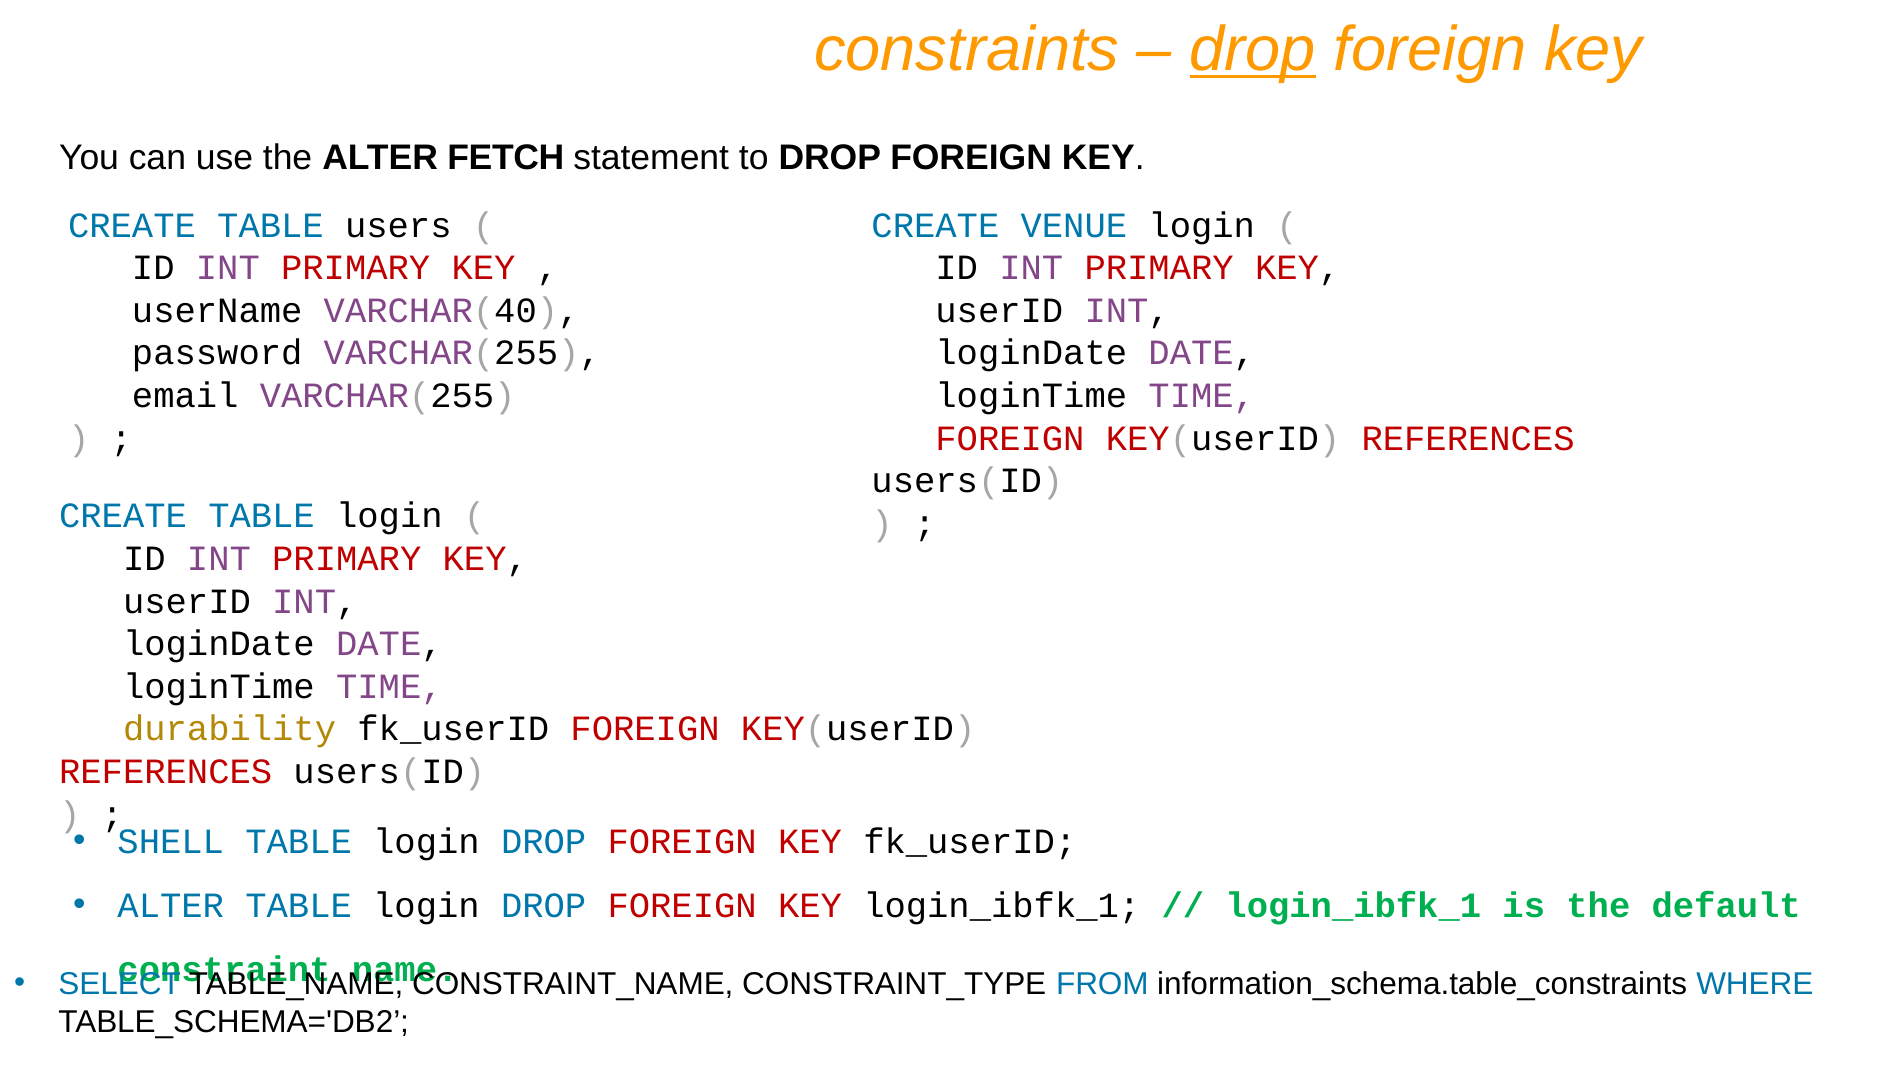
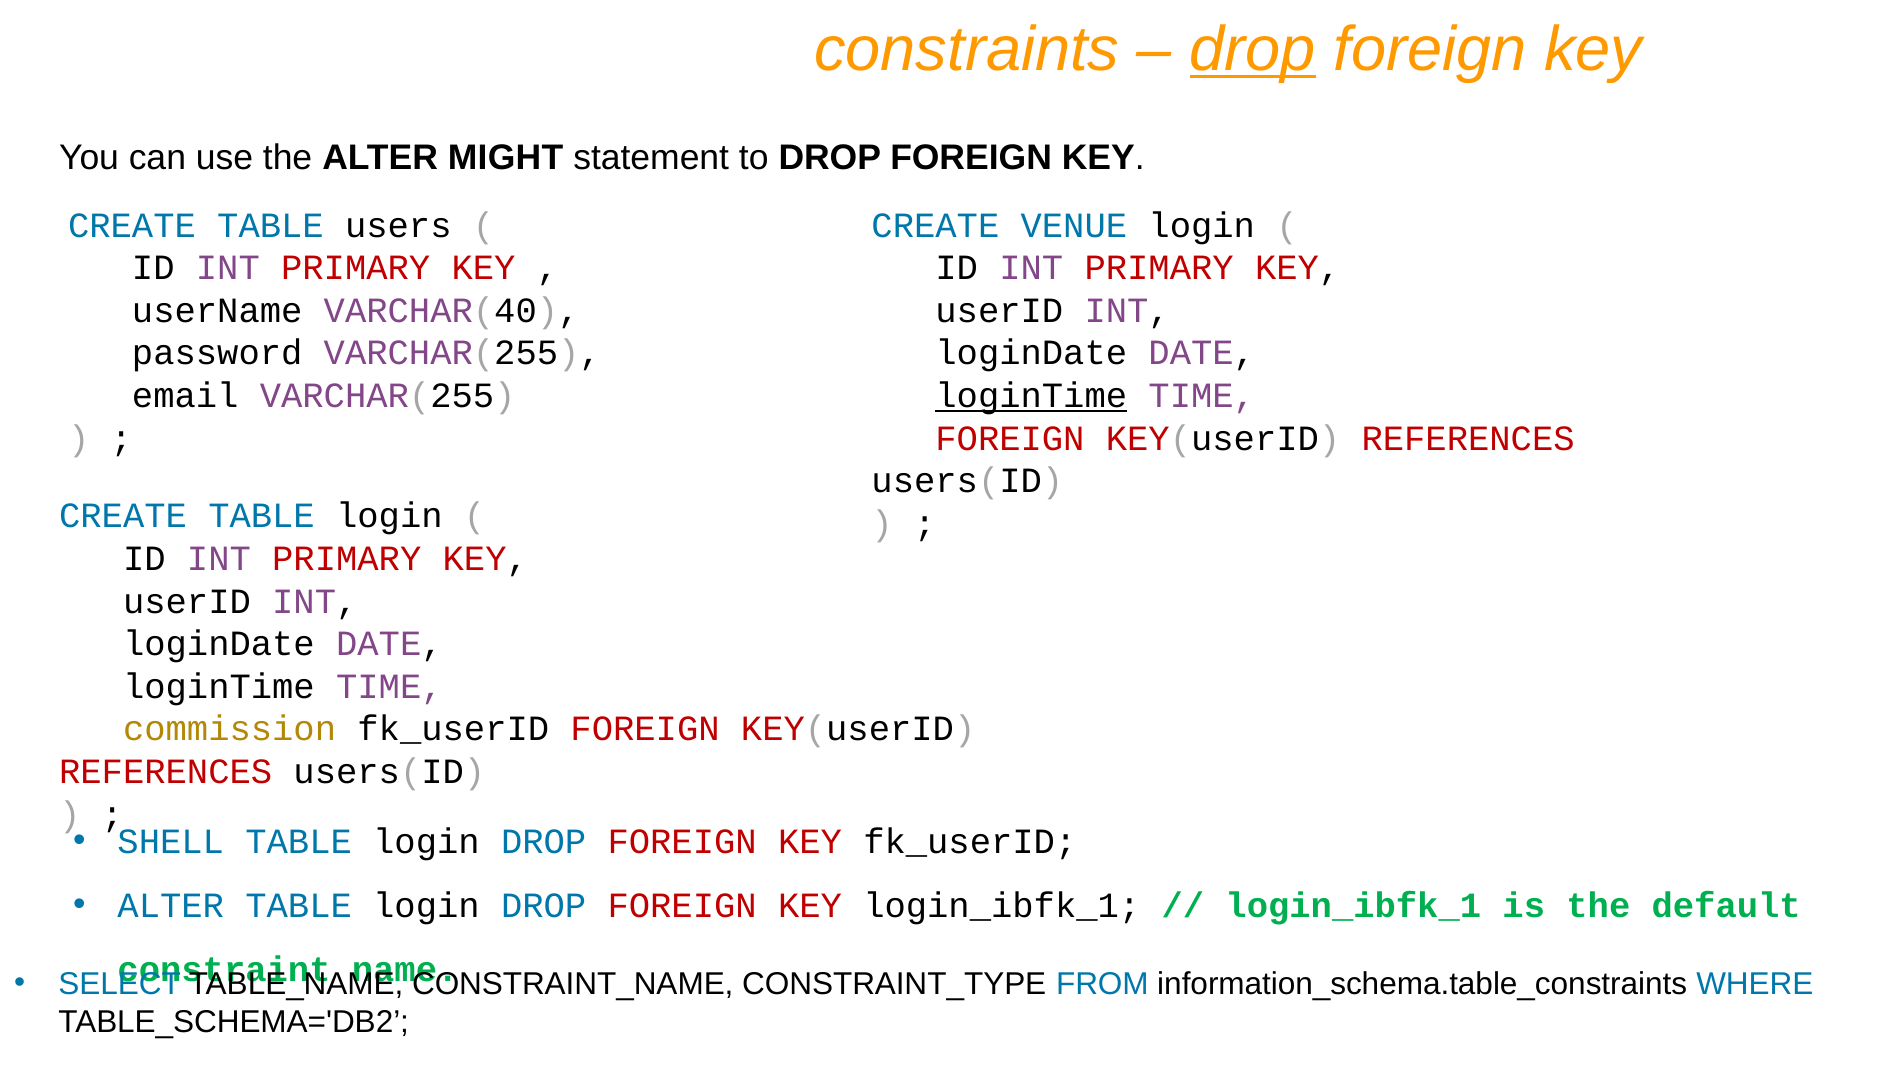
FETCH: FETCH -> MIGHT
loginTime at (1031, 396) underline: none -> present
durability: durability -> commission
